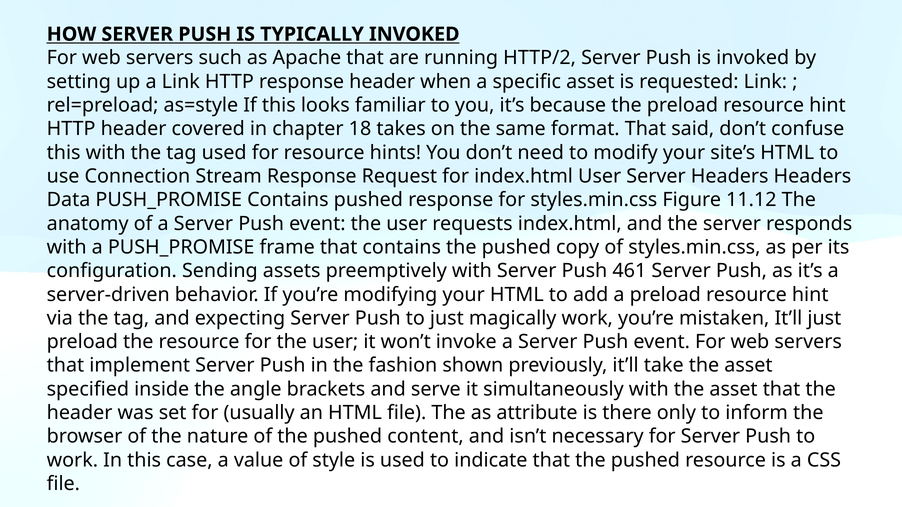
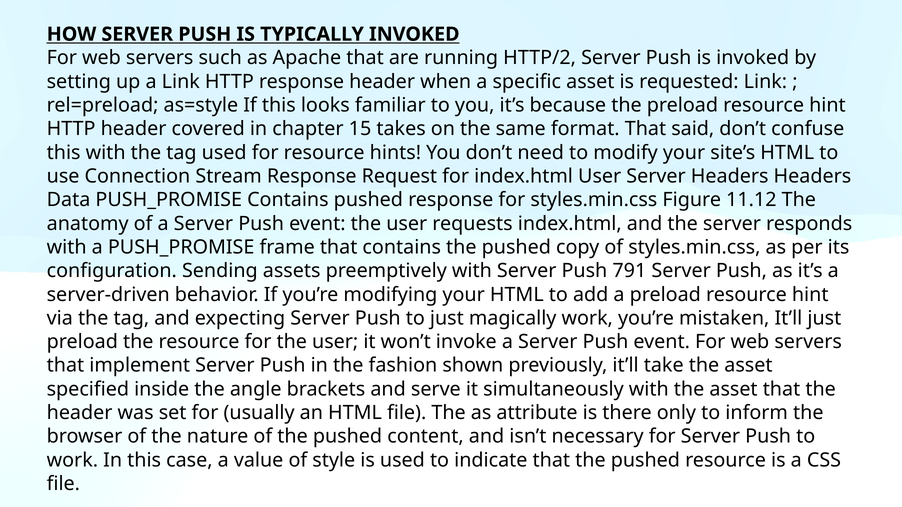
18: 18 -> 15
461: 461 -> 791
